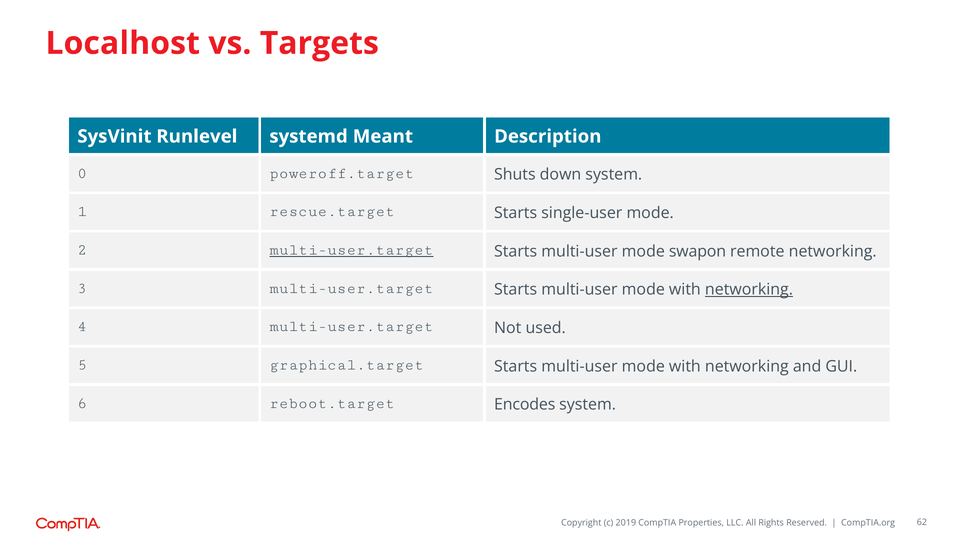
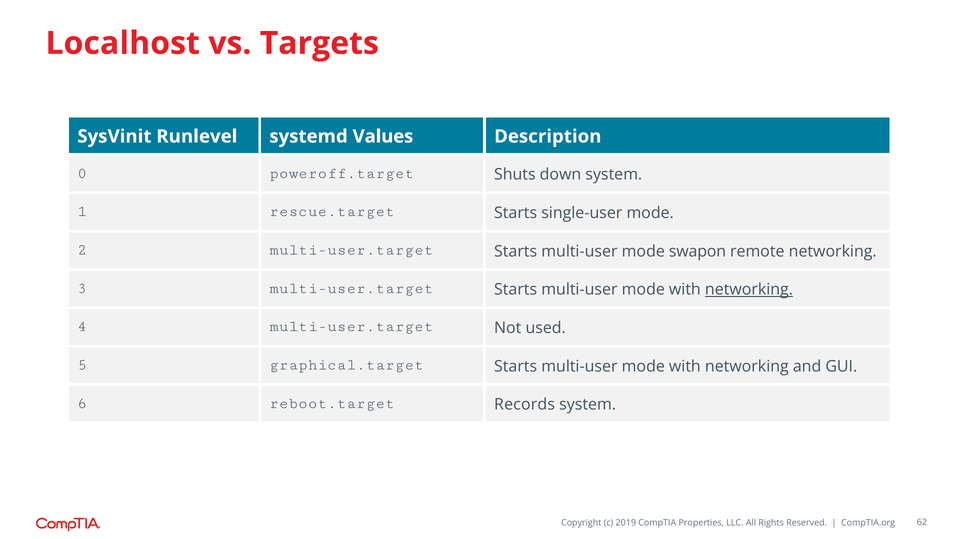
Meant: Meant -> Values
multi-user.target at (351, 250) underline: present -> none
Encodes: Encodes -> Records
